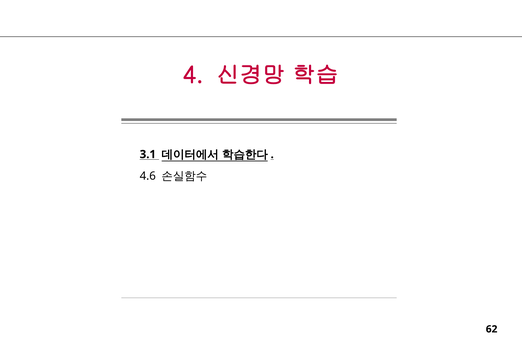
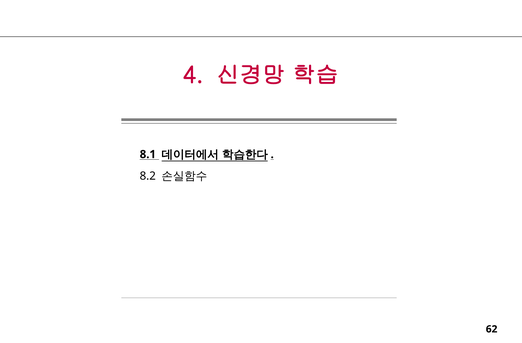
3.1: 3.1 -> 8.1
4.6: 4.6 -> 8.2
